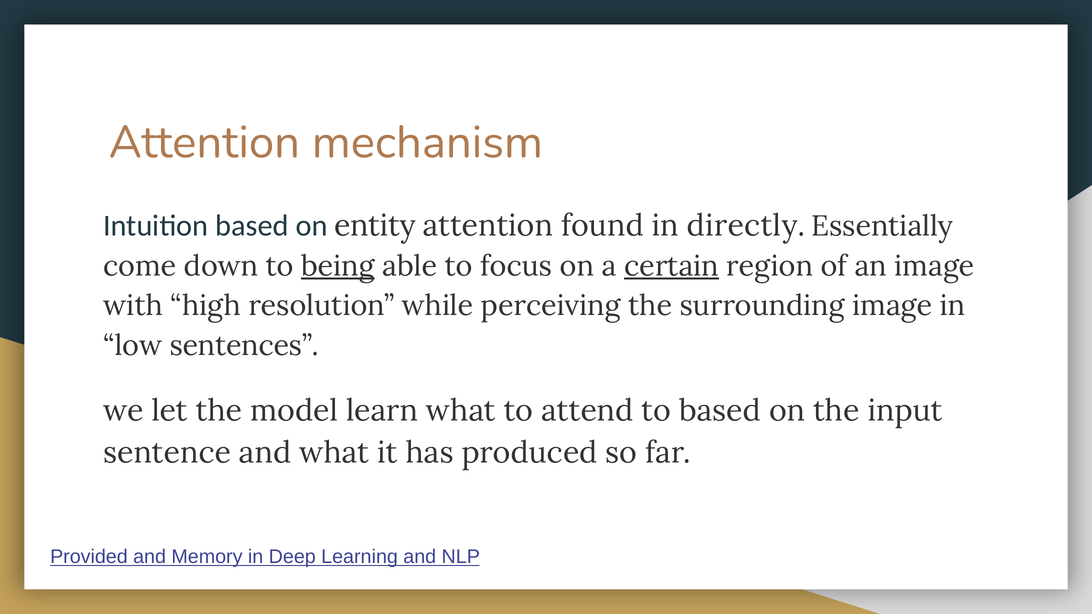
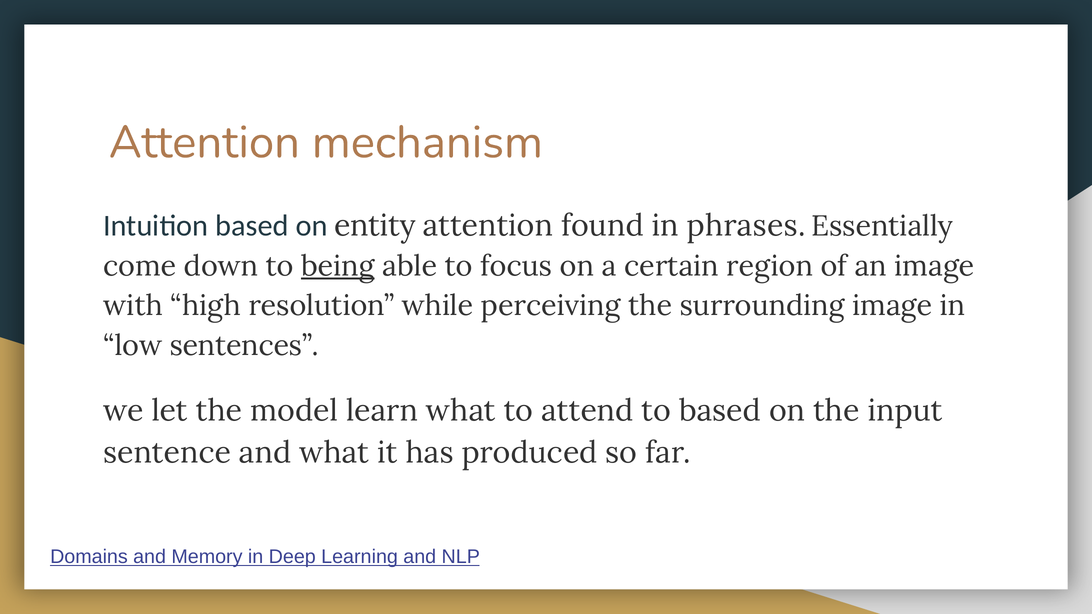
directly: directly -> phrases
certain underline: present -> none
Provided: Provided -> Domains
